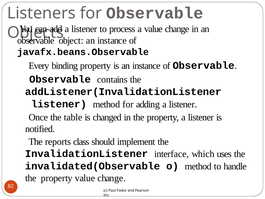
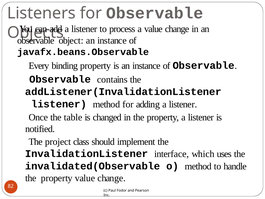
reports: reports -> project
